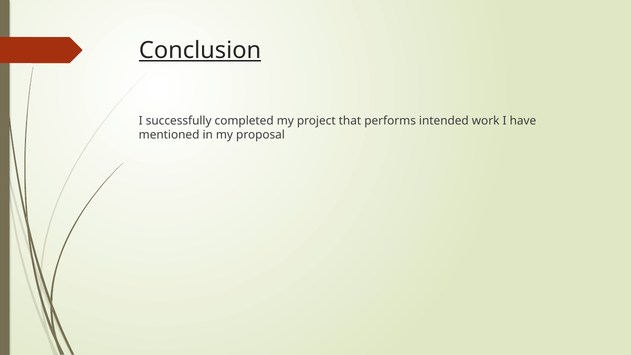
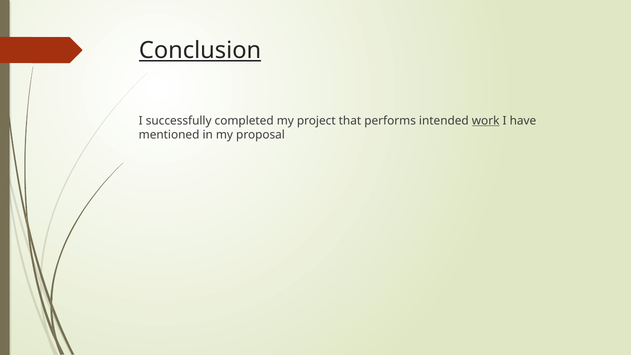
work underline: none -> present
